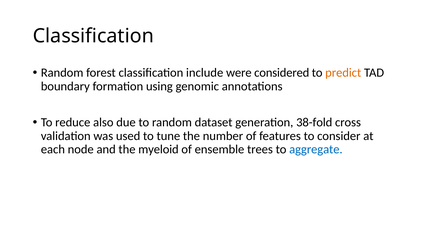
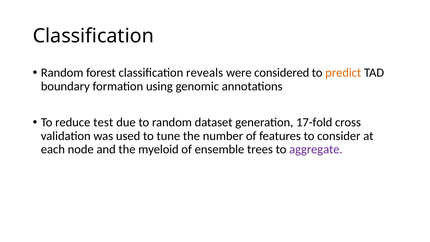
include: include -> reveals
also: also -> test
38-fold: 38-fold -> 17-fold
aggregate colour: blue -> purple
